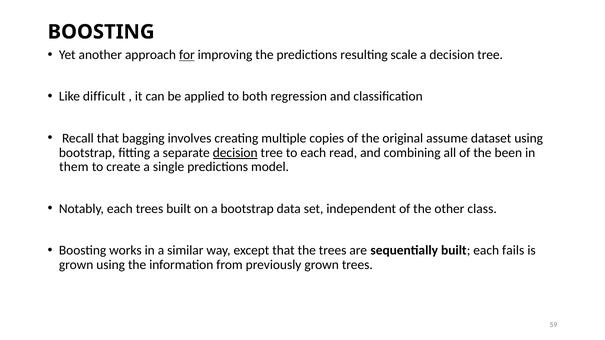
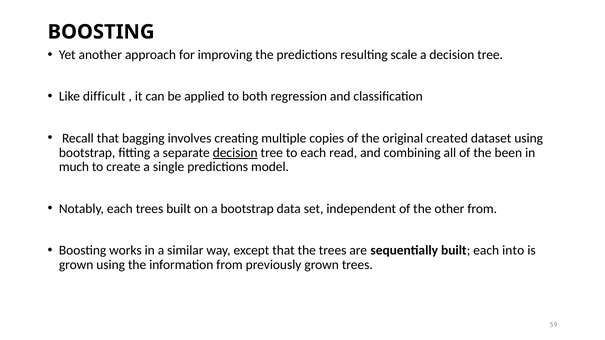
for underline: present -> none
assume: assume -> created
them: them -> much
other class: class -> from
fails: fails -> into
